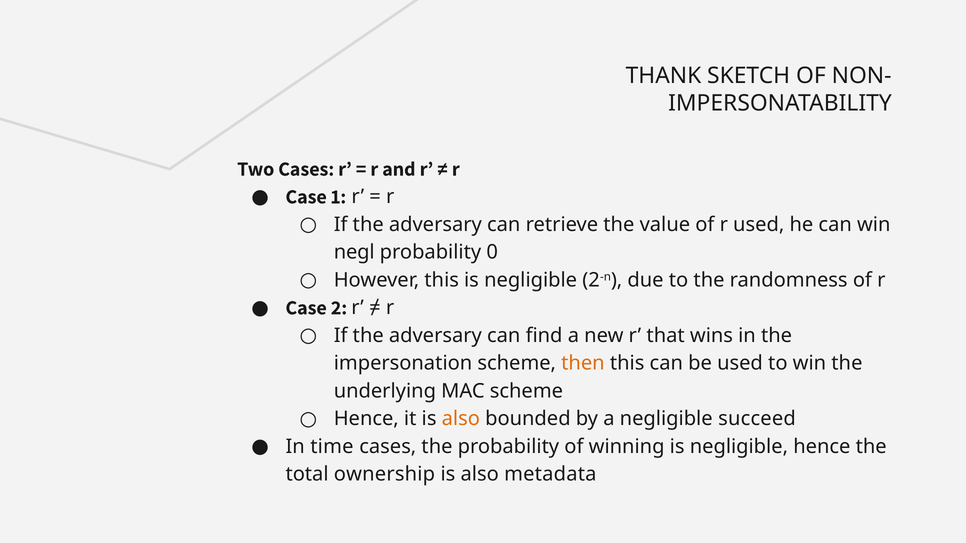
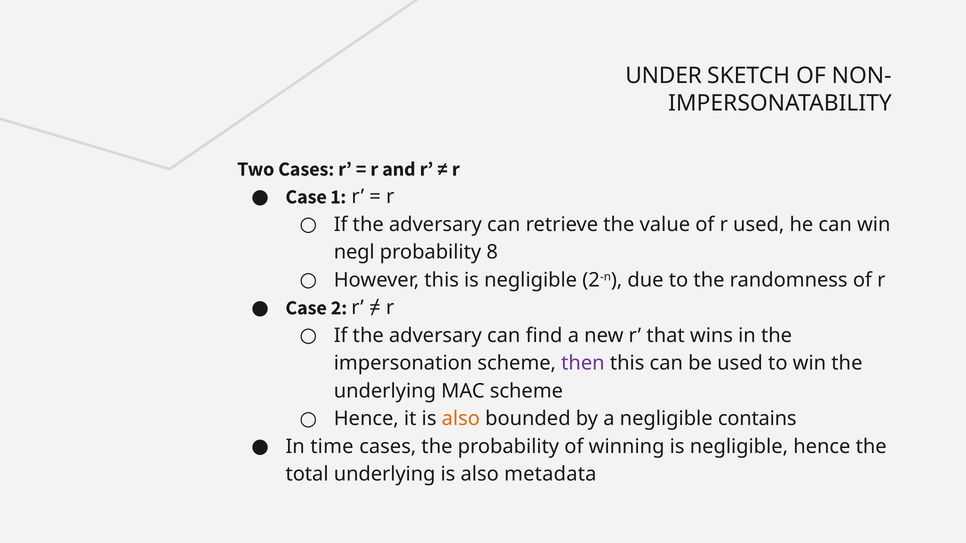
THANK: THANK -> UNDER
0: 0 -> 8
then colour: orange -> purple
succeed: succeed -> contains
total ownership: ownership -> underlying
